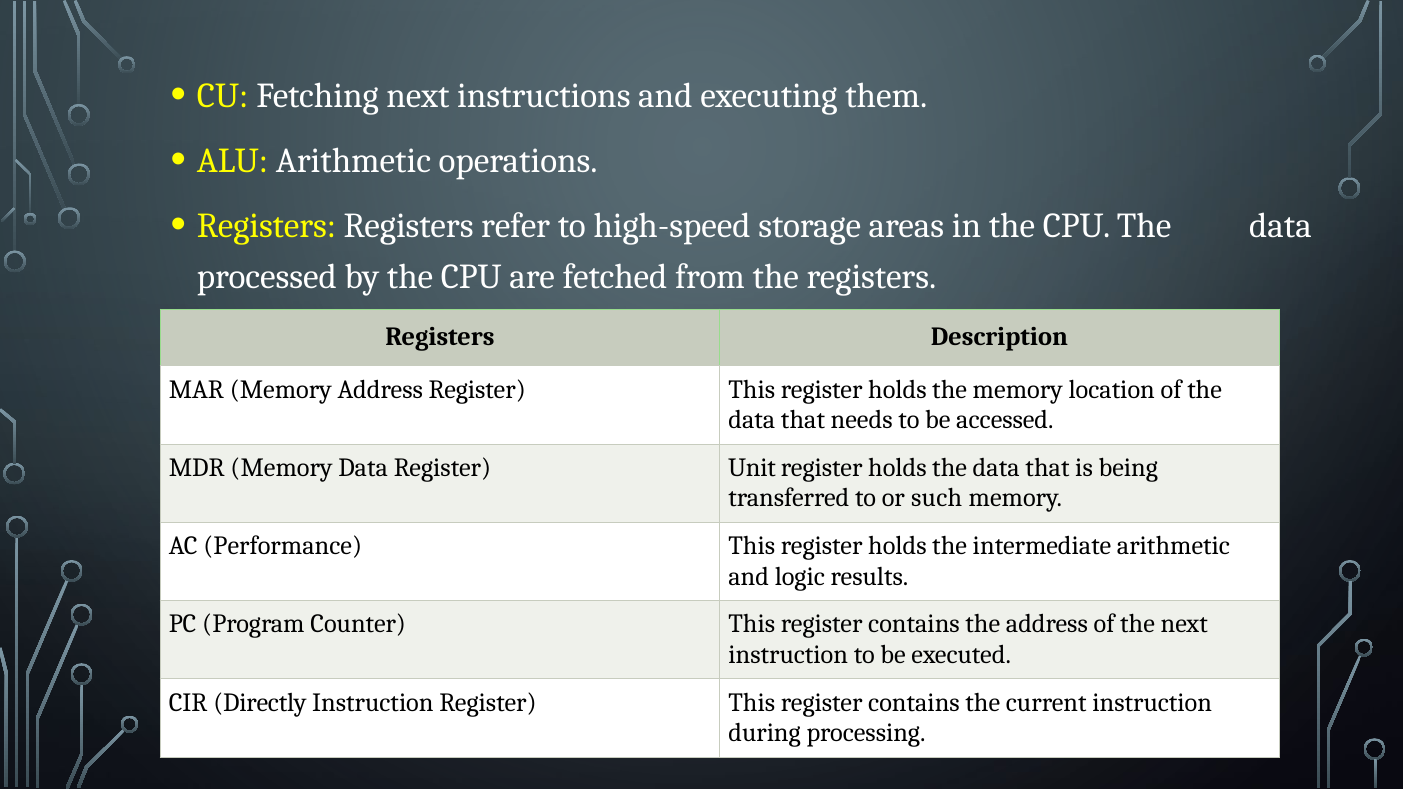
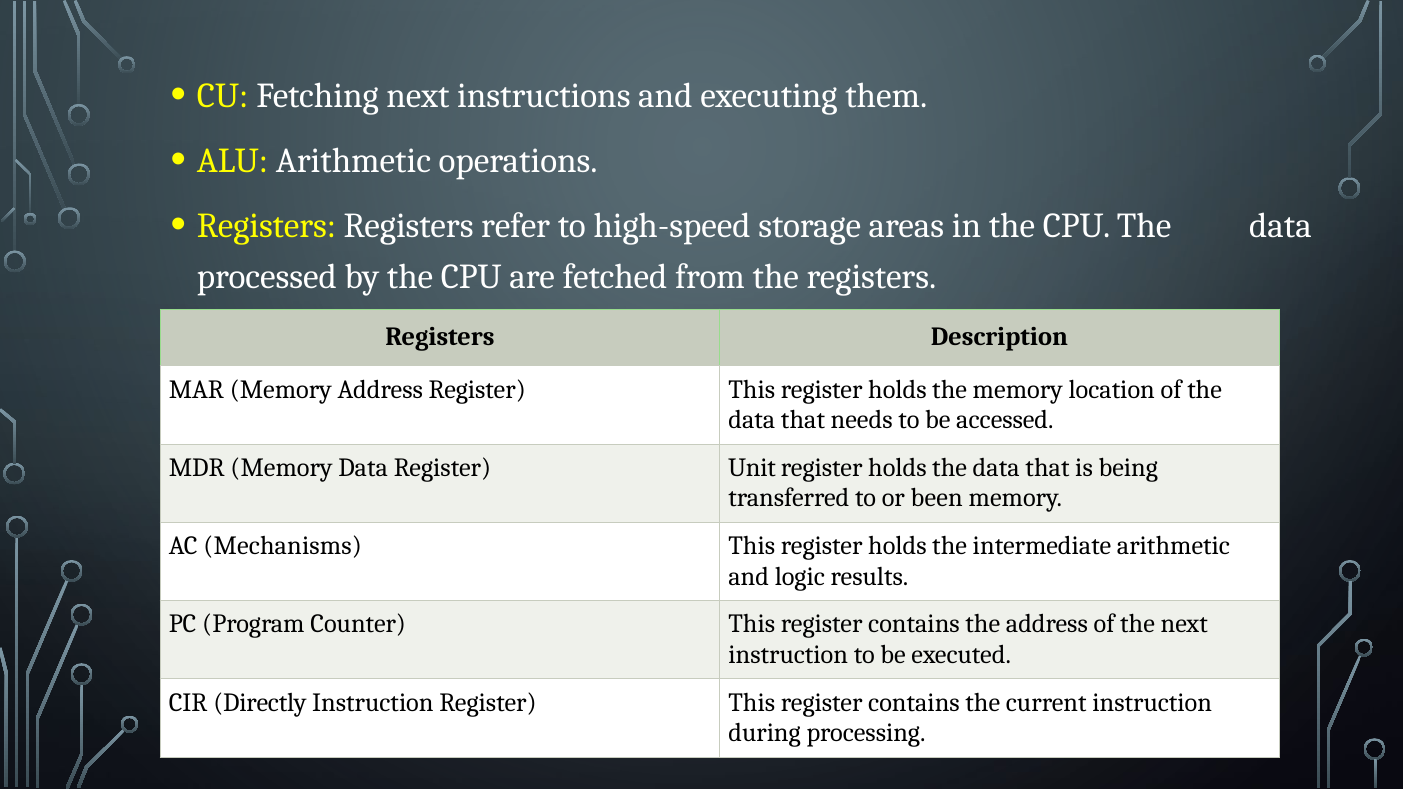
such: such -> been
Performance: Performance -> Mechanisms
